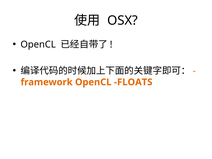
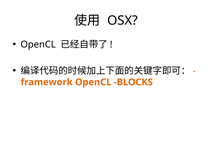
FLOATS: FLOATS -> BLOCKS
